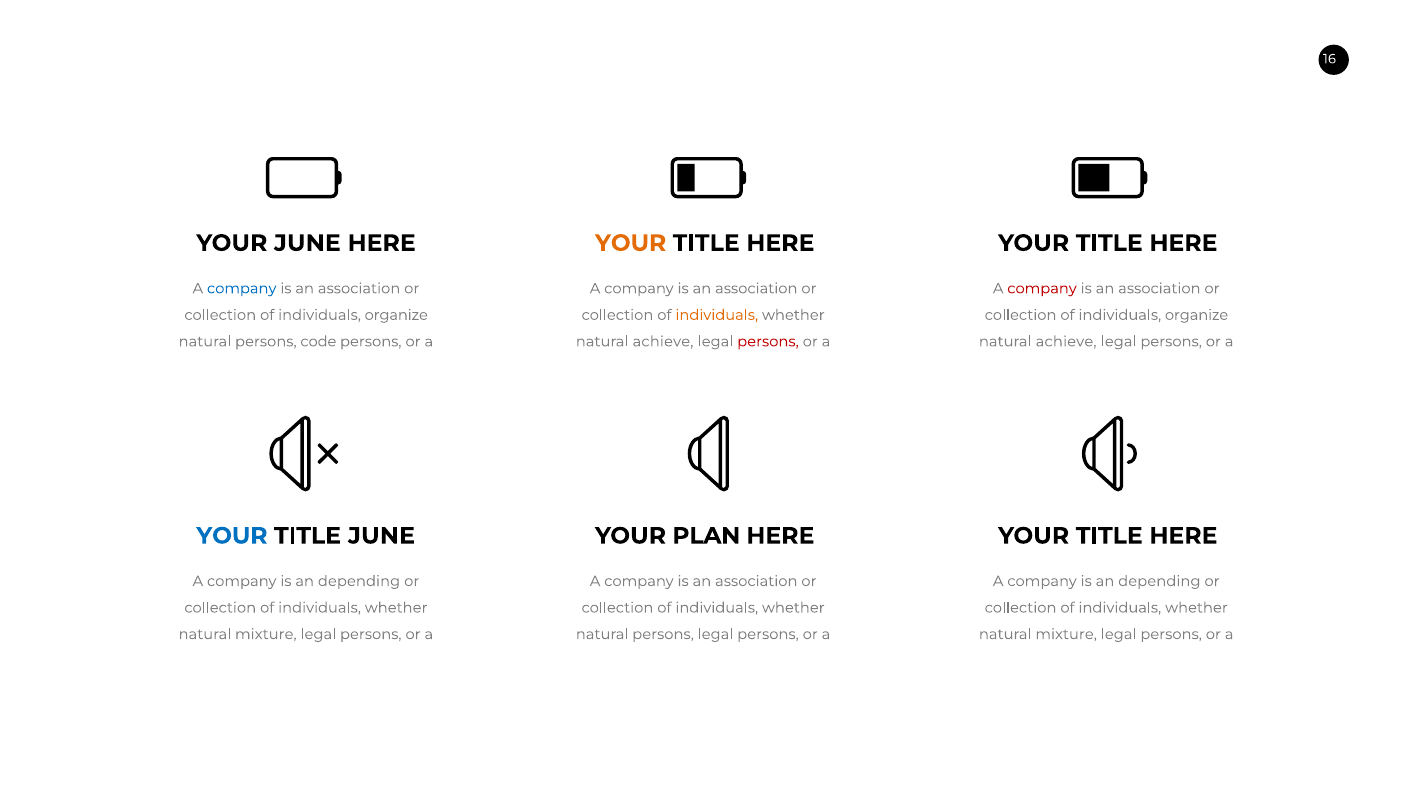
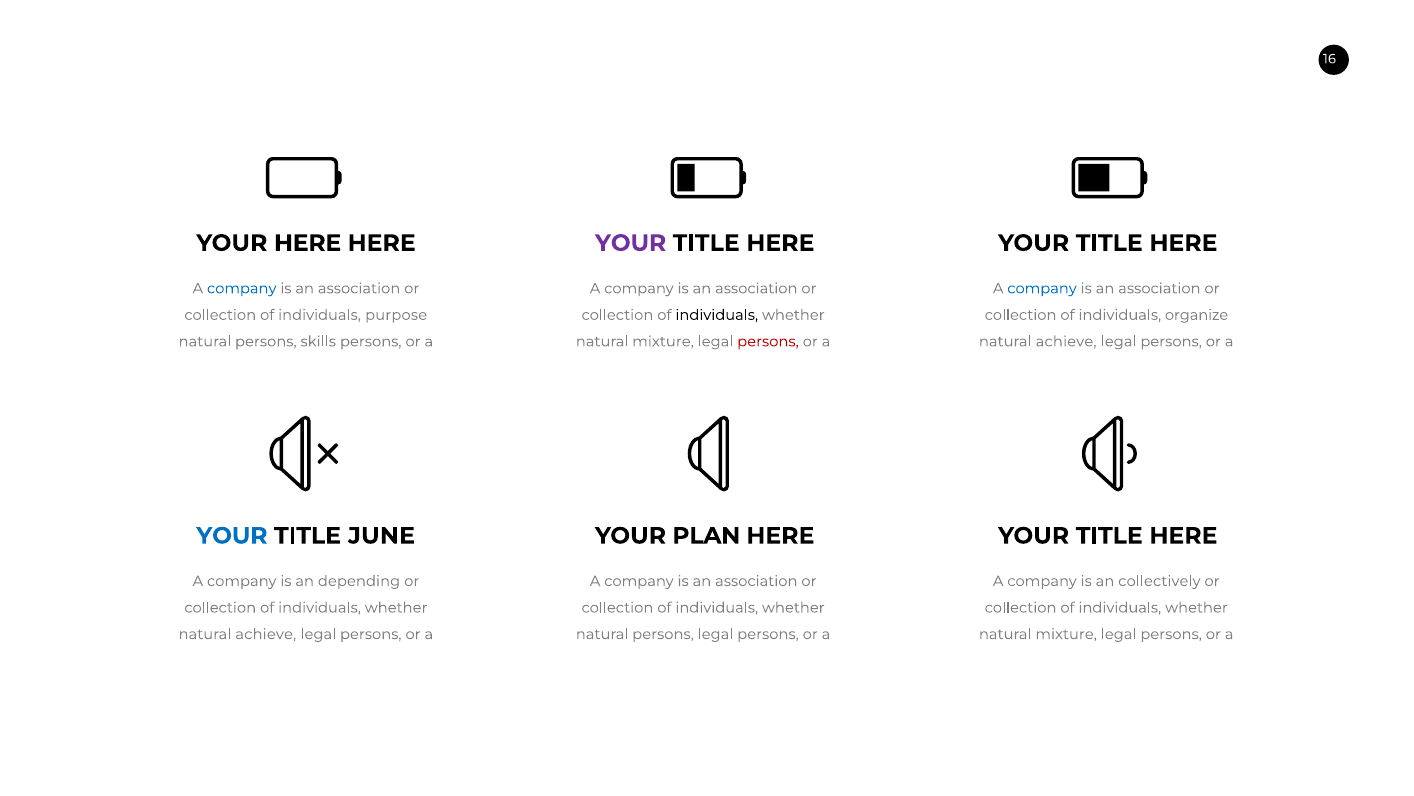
YOUR JUNE: JUNE -> HERE
YOUR at (631, 243) colour: orange -> purple
company at (1042, 288) colour: red -> blue
organize at (396, 315): organize -> purpose
individuals at (717, 315) colour: orange -> black
code: code -> skills
achieve at (663, 341): achieve -> mixture
depending at (1159, 581): depending -> collectively
mixture at (266, 634): mixture -> achieve
